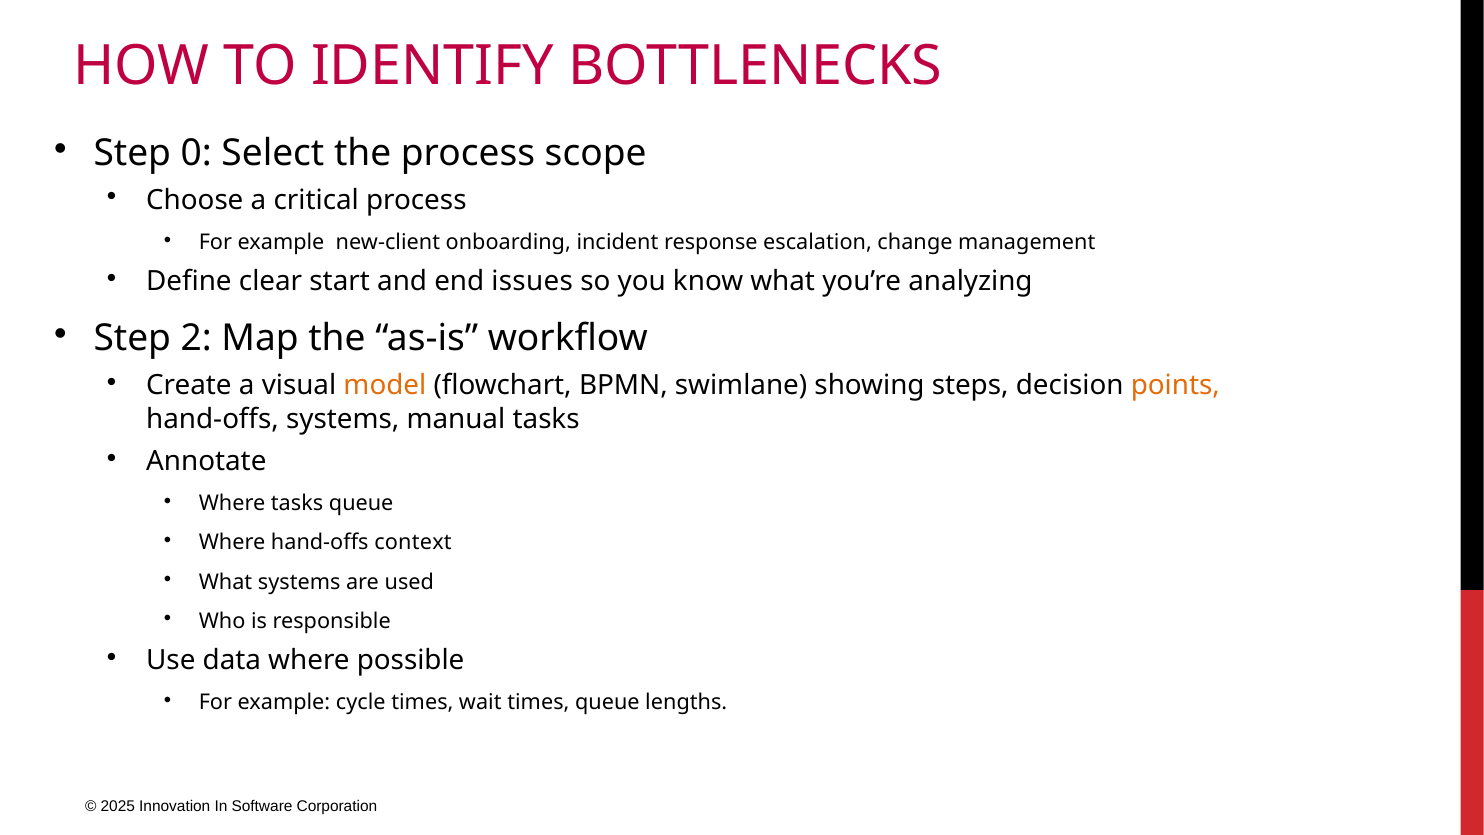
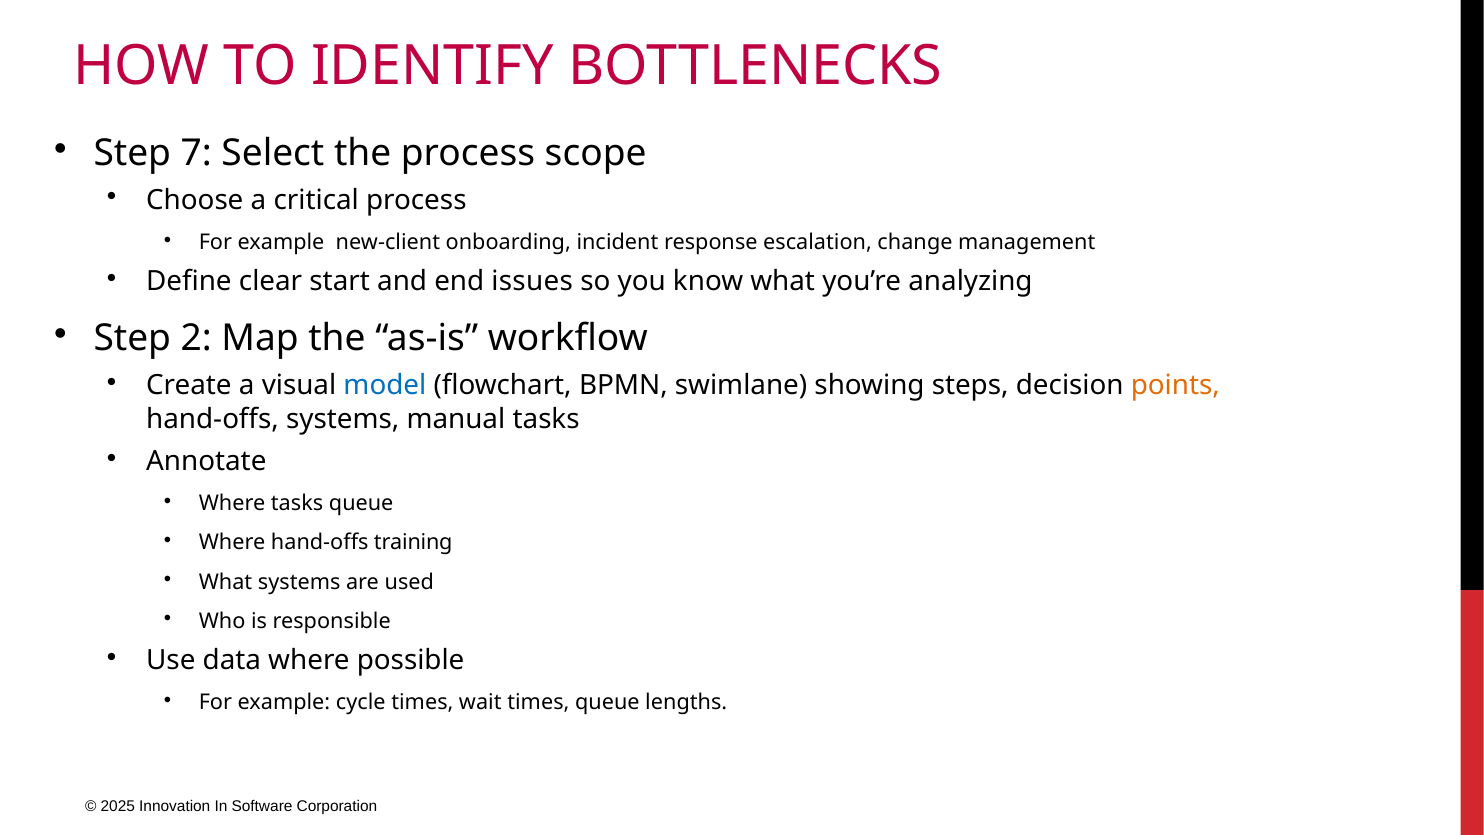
0: 0 -> 7
model colour: orange -> blue
context: context -> training
